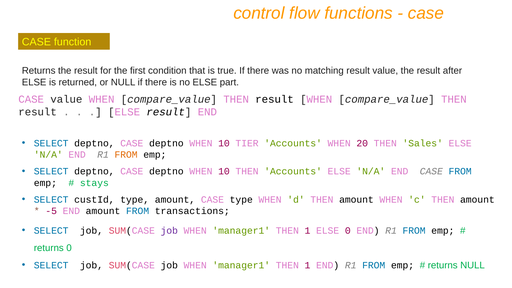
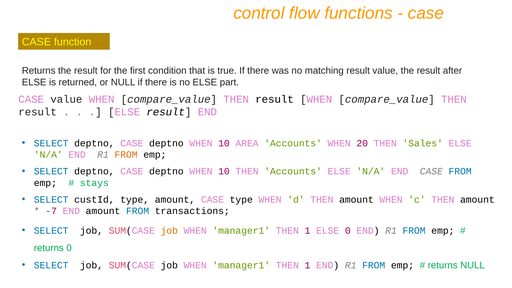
TIER: TIER -> AREA
-5: -5 -> -7
job at (169, 231) colour: purple -> orange
